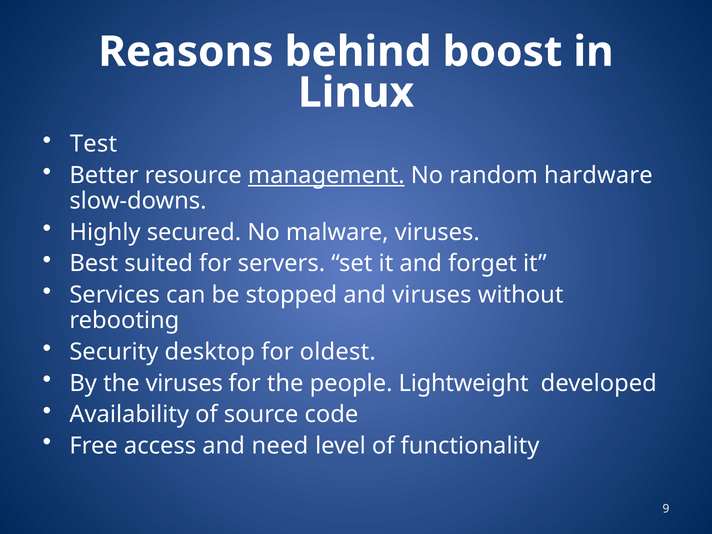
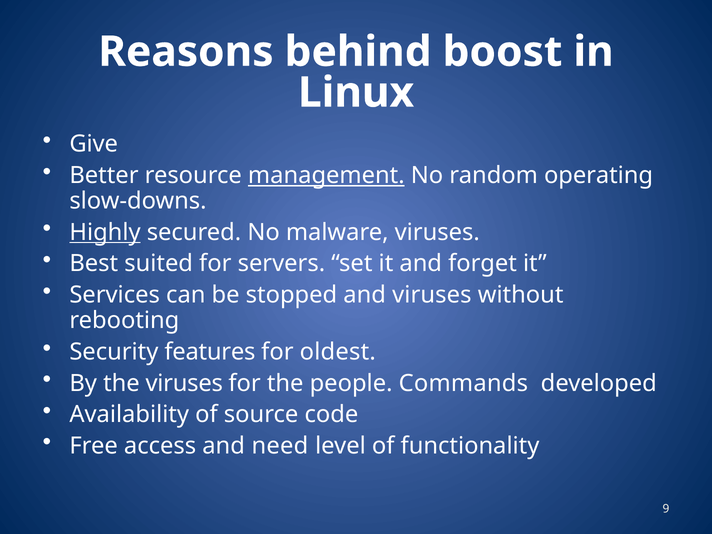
Test: Test -> Give
hardware: hardware -> operating
Highly underline: none -> present
desktop: desktop -> features
Lightweight: Lightweight -> Commands
